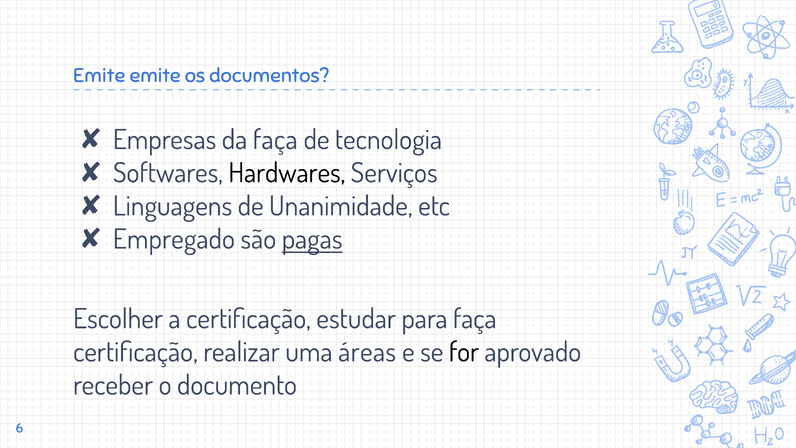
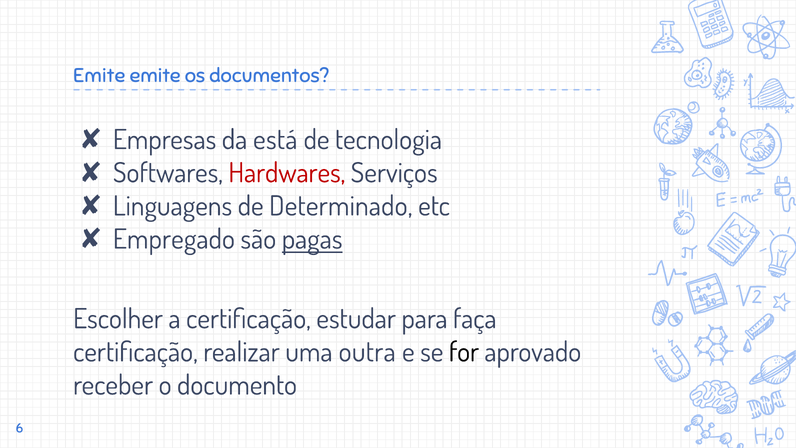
da faça: faça -> está
Hardwares colour: black -> red
Unanimidade: Unanimidade -> Determinado
áreas: áreas -> outra
